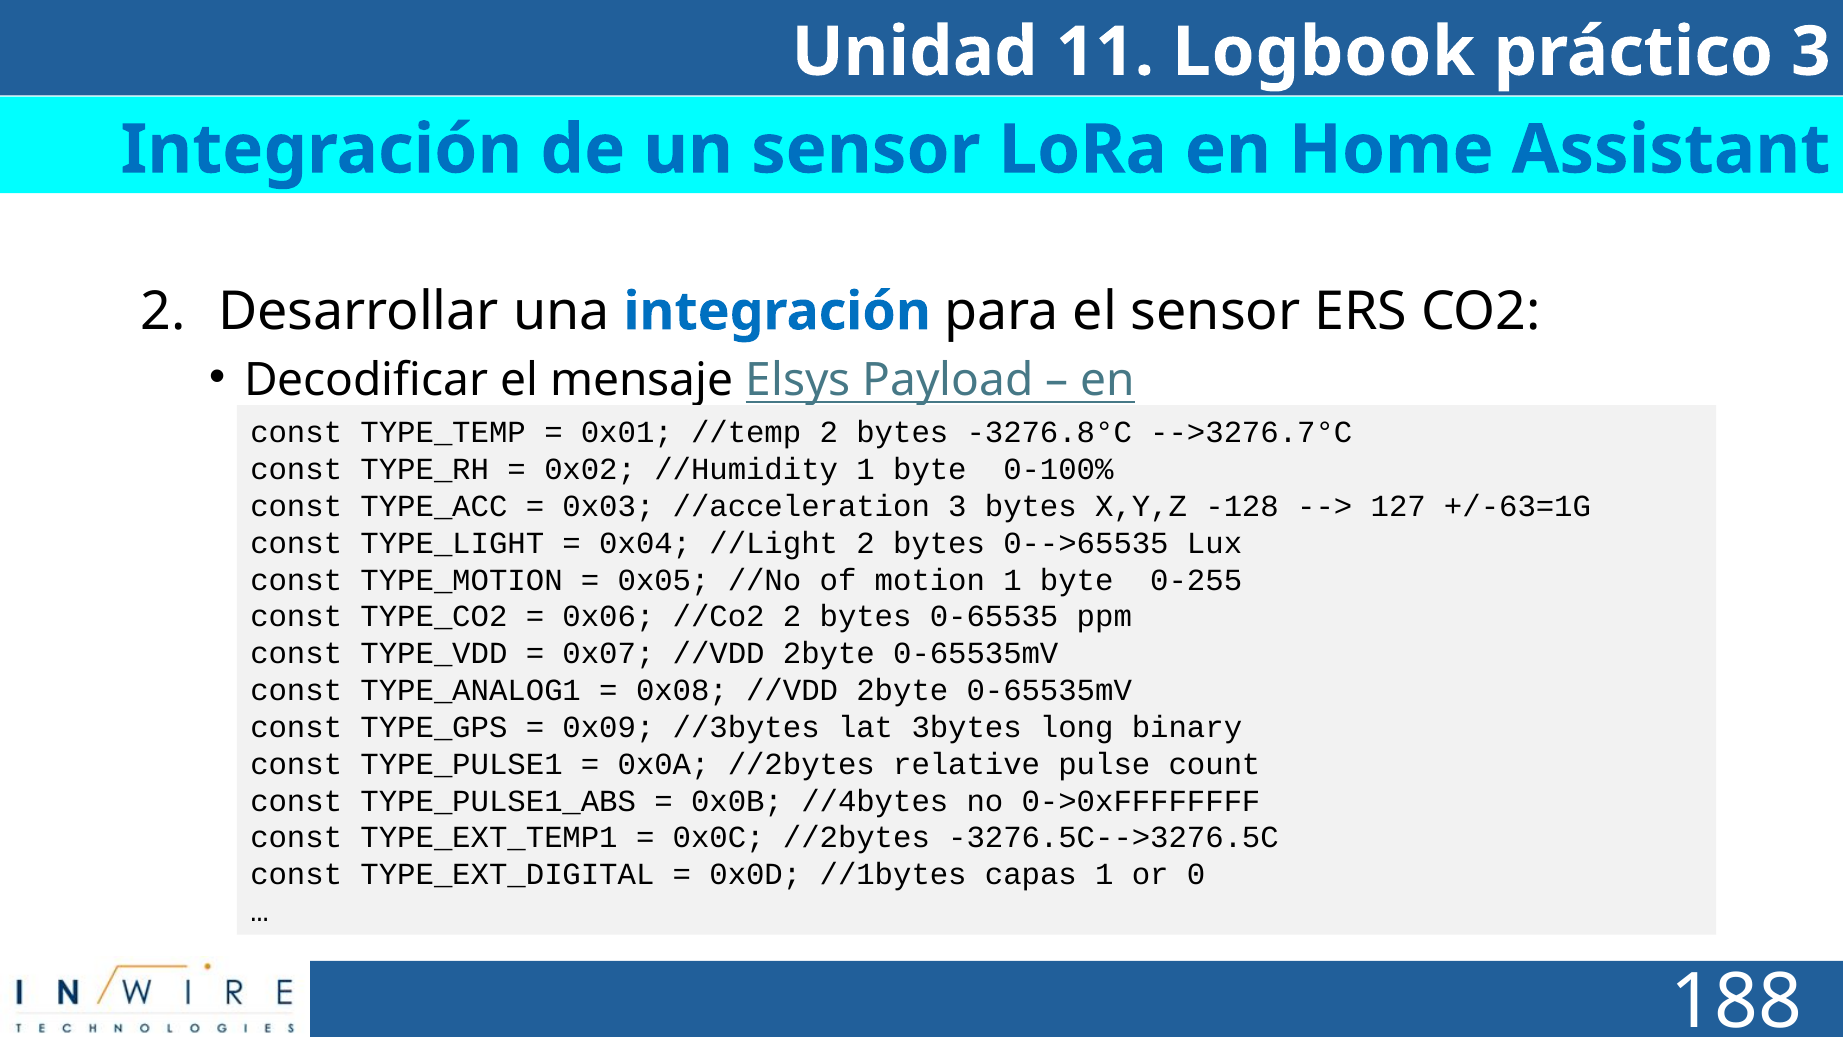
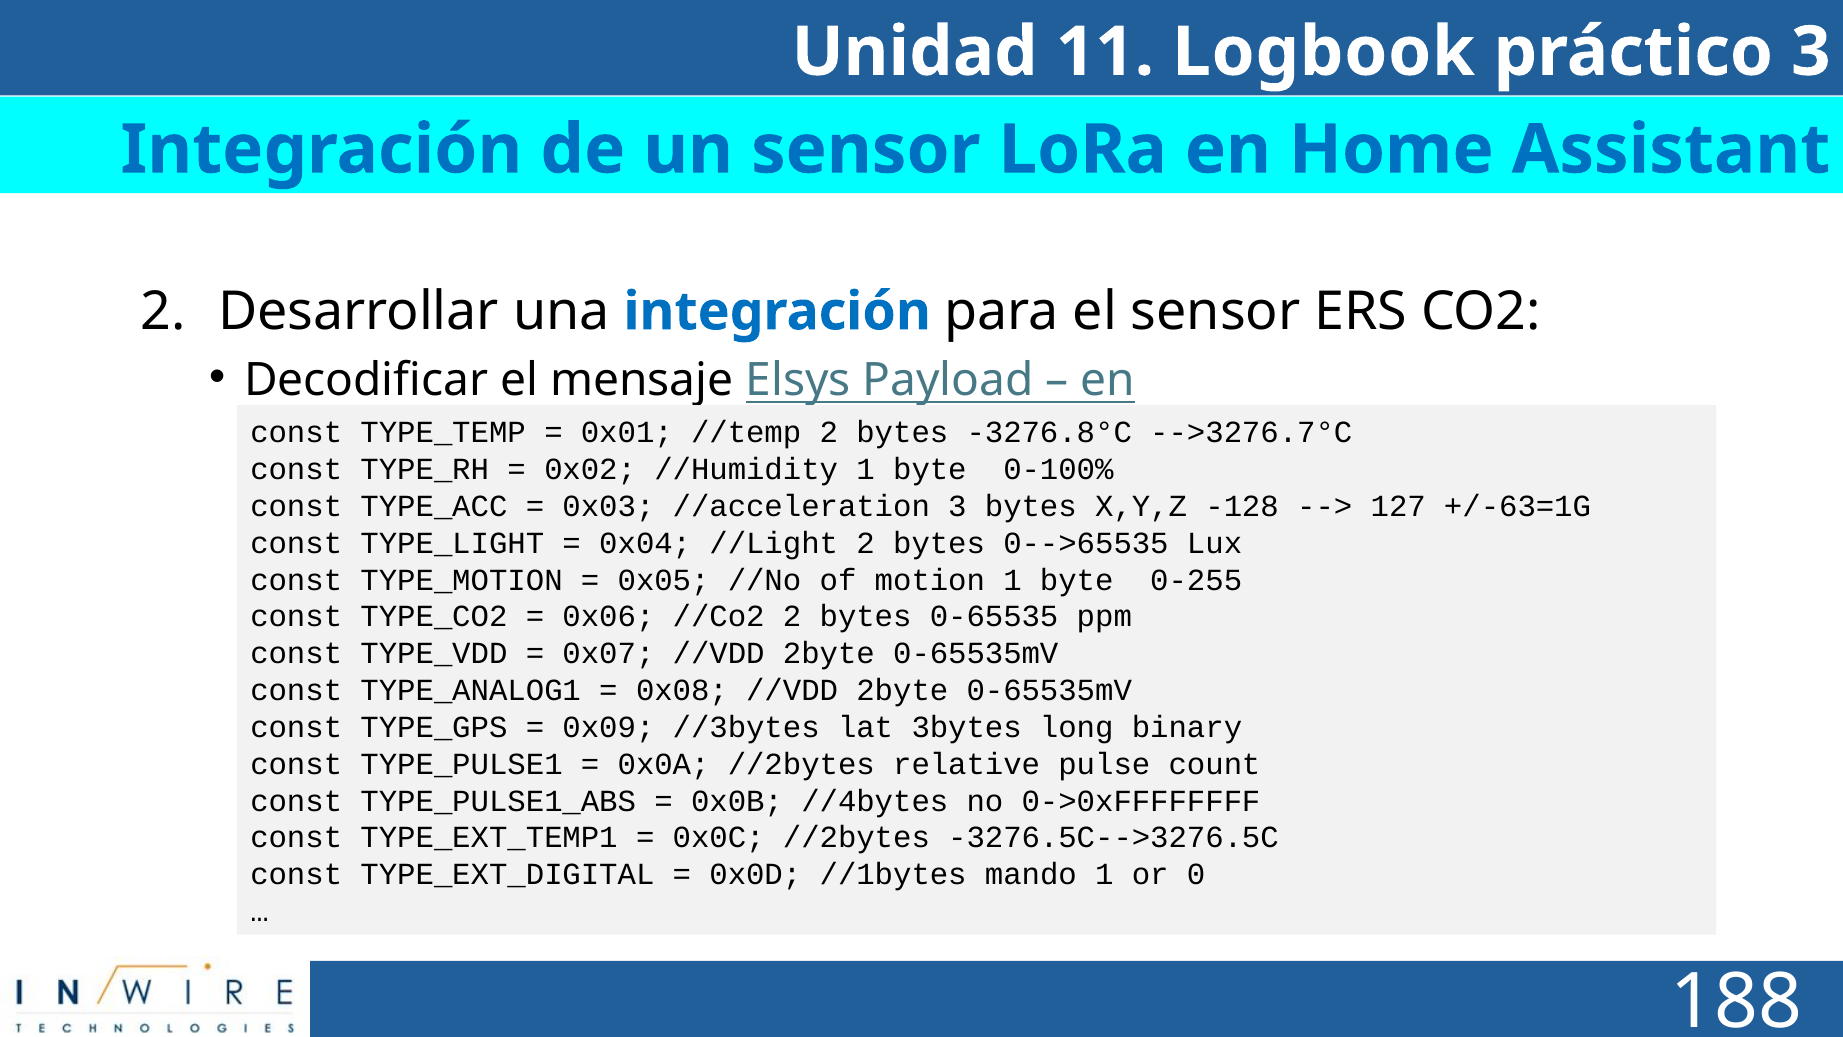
capas: capas -> mando
